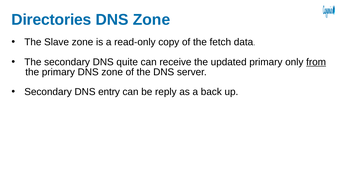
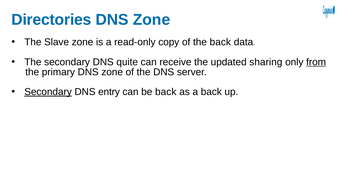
the fetch: fetch -> back
updated primary: primary -> sharing
Secondary at (48, 92) underline: none -> present
be reply: reply -> back
